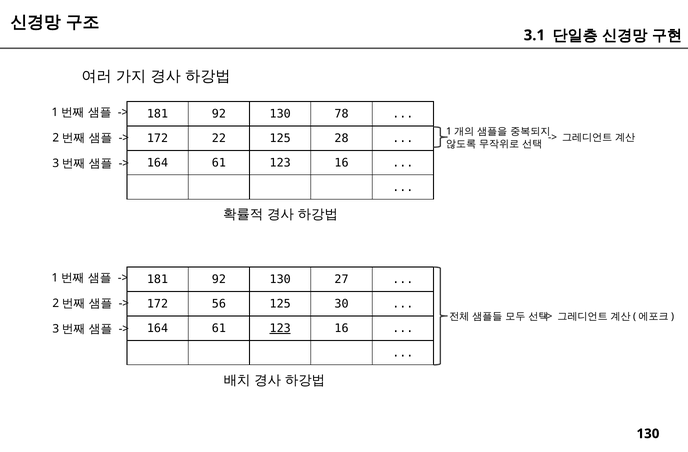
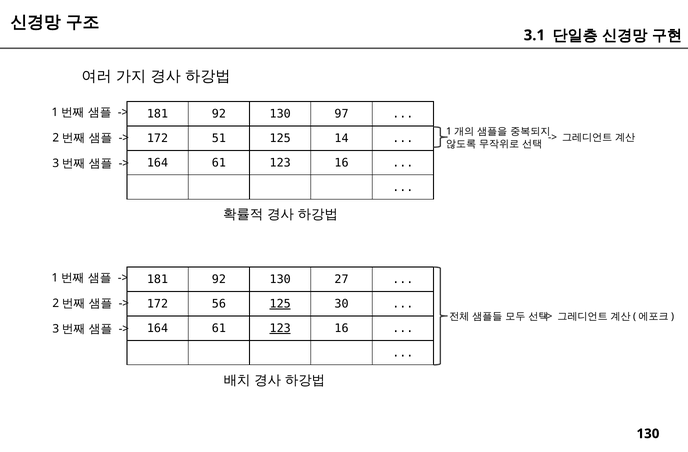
78: 78 -> 97
22: 22 -> 51
28: 28 -> 14
125 at (280, 304) underline: none -> present
